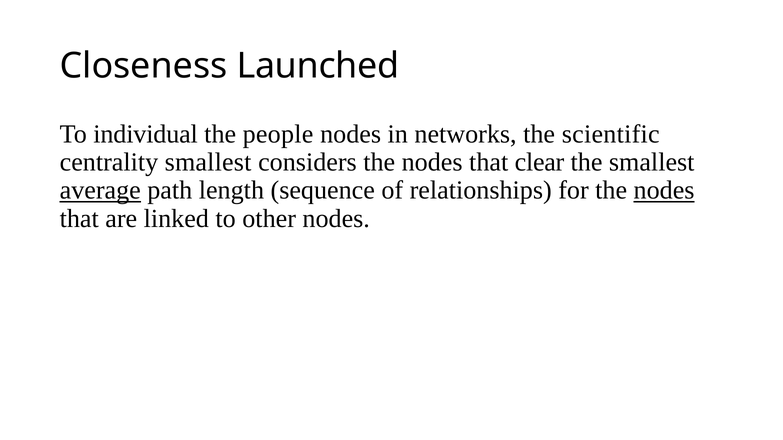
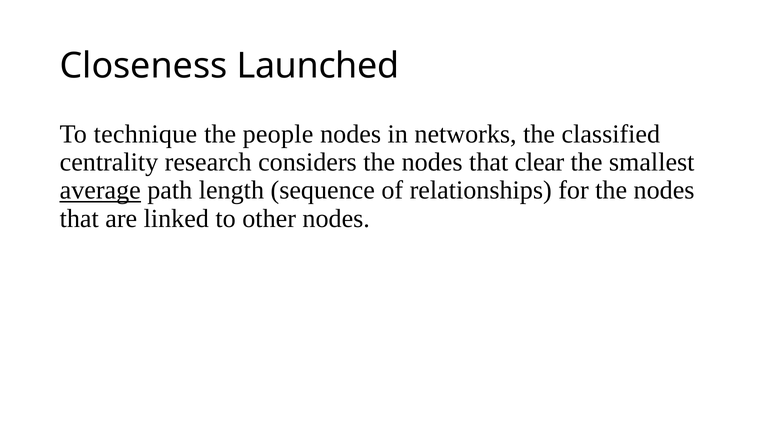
individual: individual -> technique
scientific: scientific -> classified
centrality smallest: smallest -> research
nodes at (664, 191) underline: present -> none
